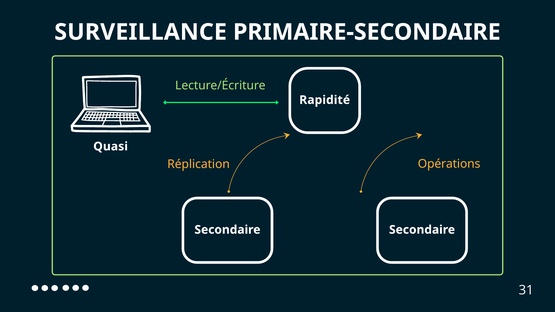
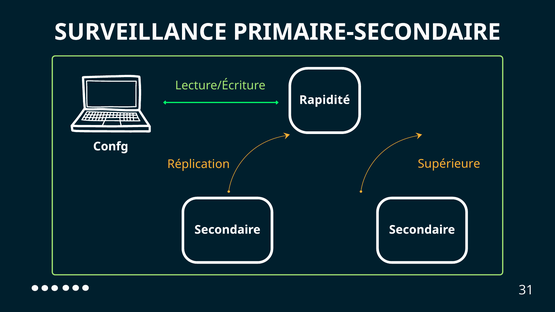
Quasi: Quasi -> Confg
Opérations: Opérations -> Supérieure
